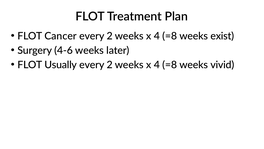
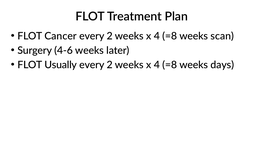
exist: exist -> scan
vivid: vivid -> days
